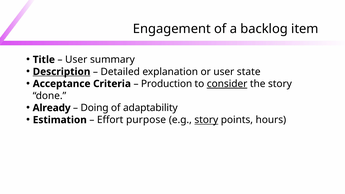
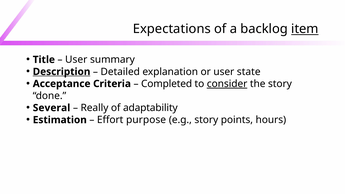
Engagement: Engagement -> Expectations
item underline: none -> present
Production: Production -> Completed
Already: Already -> Several
Doing: Doing -> Really
story at (206, 120) underline: present -> none
